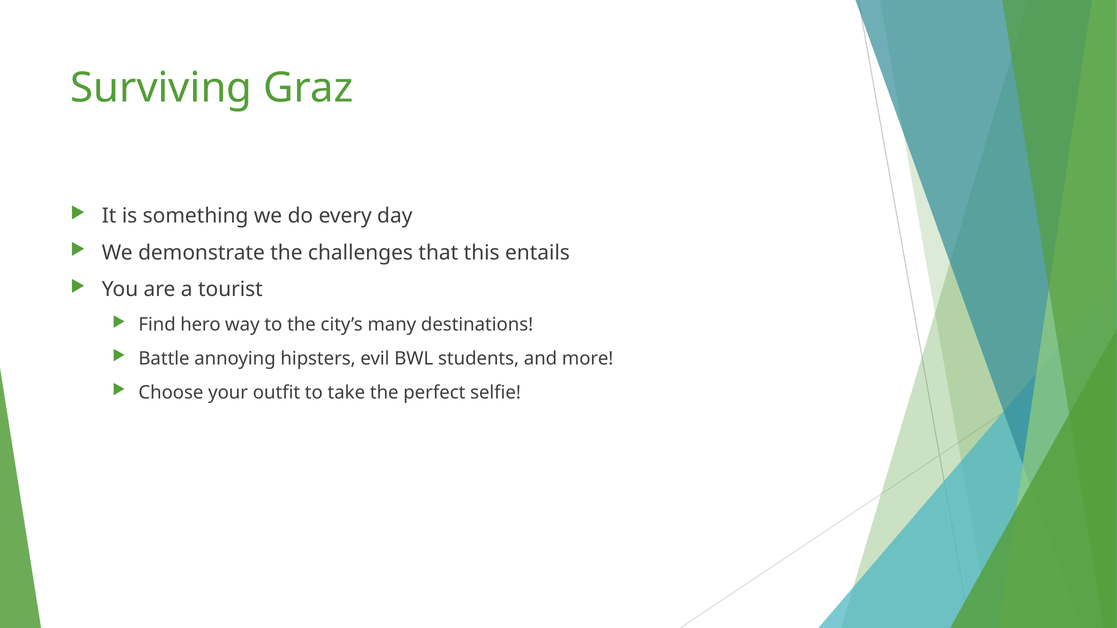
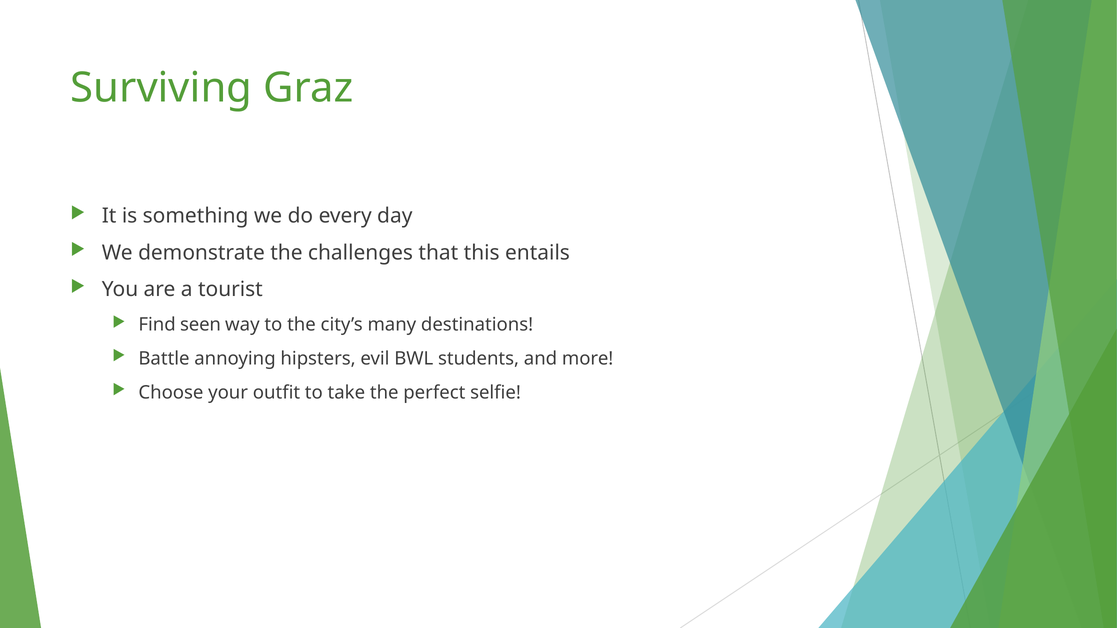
hero: hero -> seen
